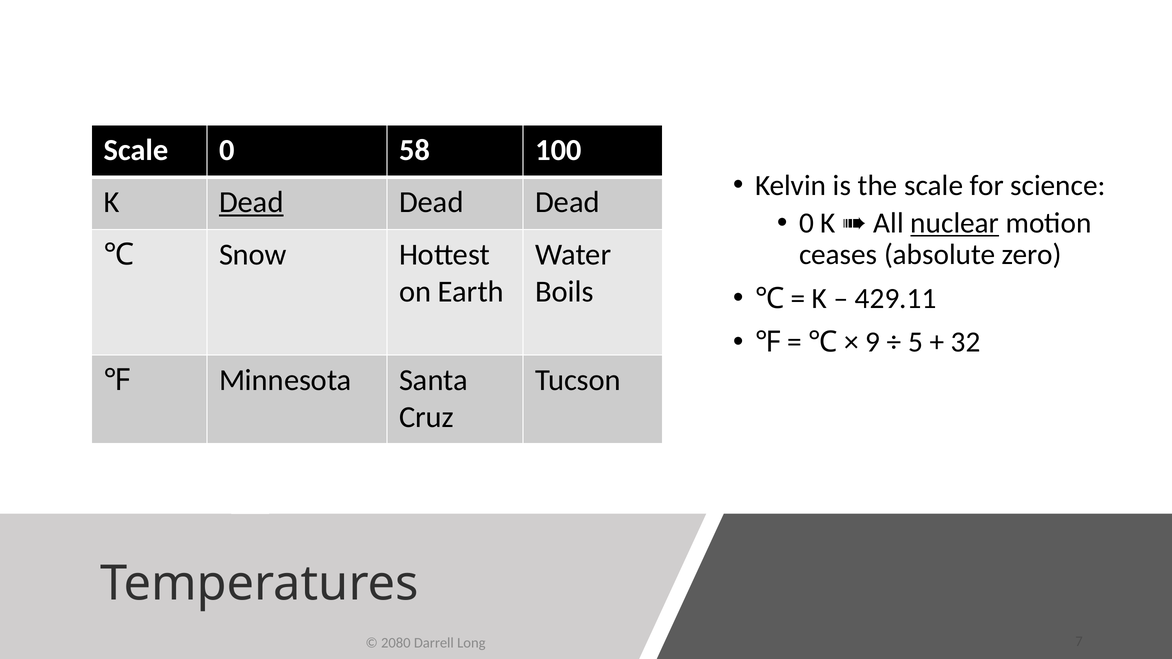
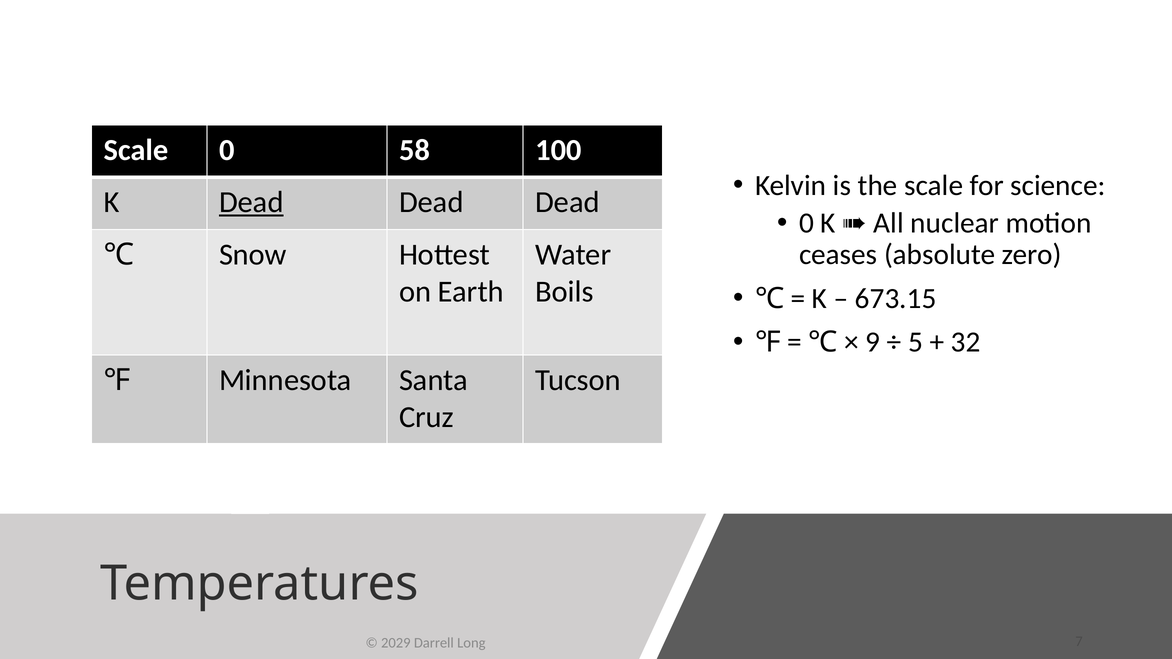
nuclear underline: present -> none
429.11: 429.11 -> 673.15
2080: 2080 -> 2029
